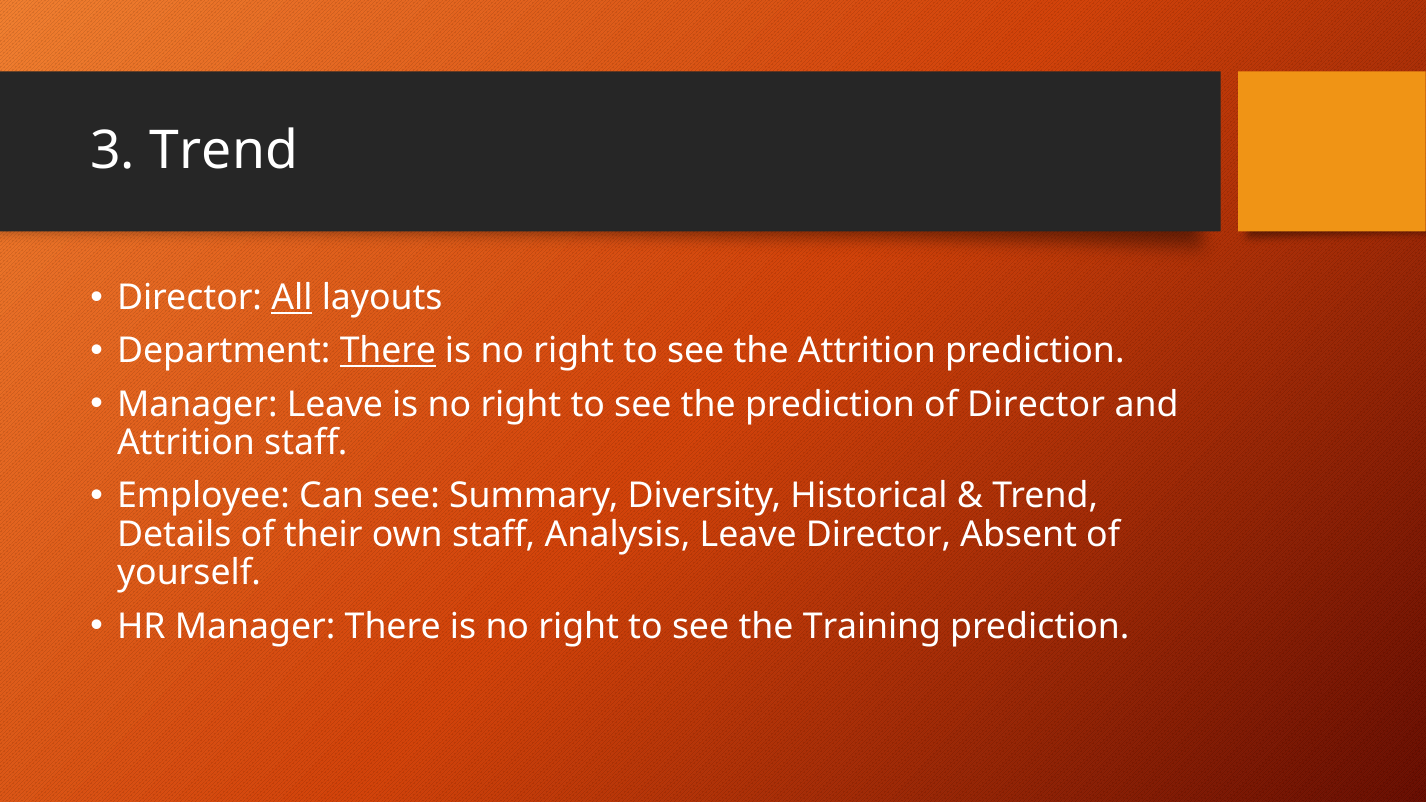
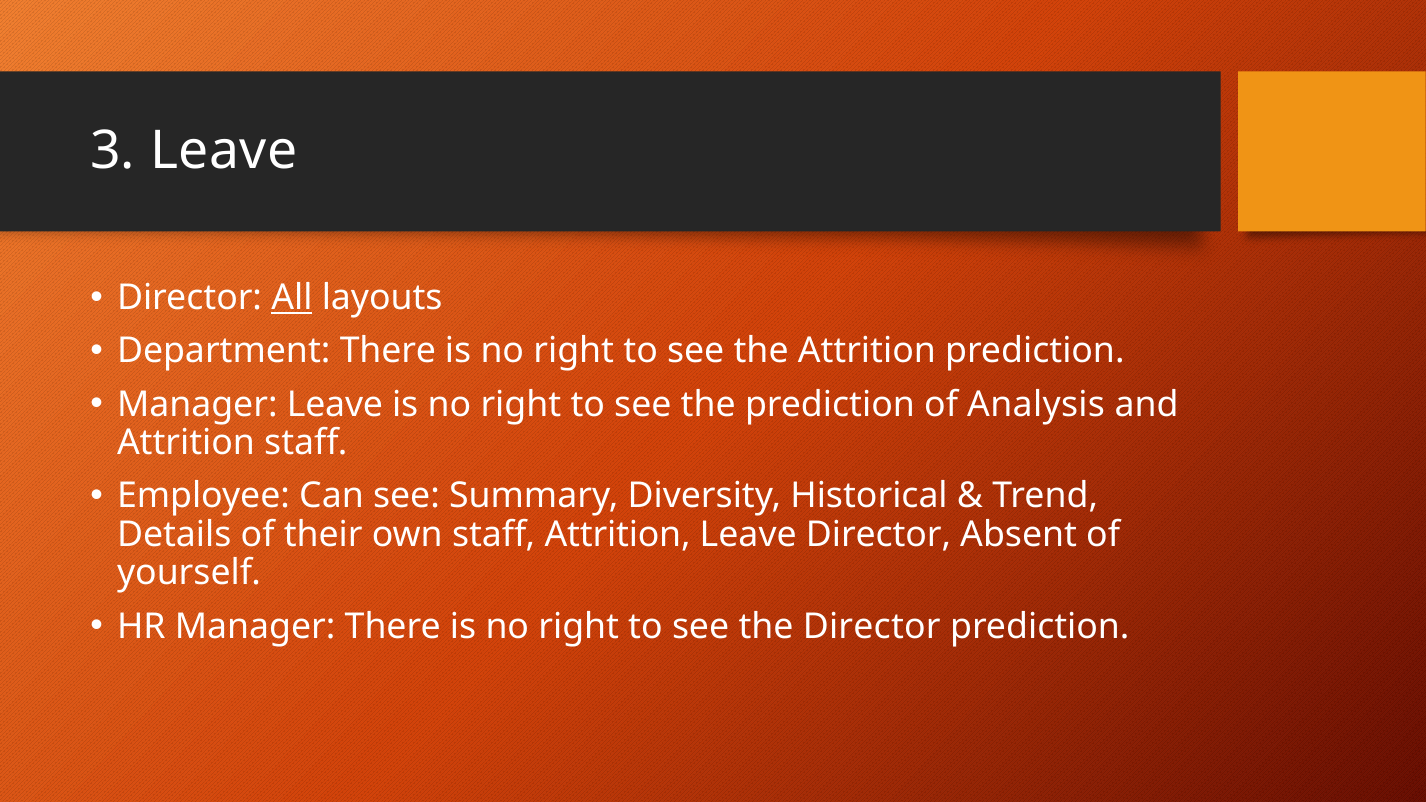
3 Trend: Trend -> Leave
There at (388, 351) underline: present -> none
of Director: Director -> Analysis
staff Analysis: Analysis -> Attrition
the Training: Training -> Director
